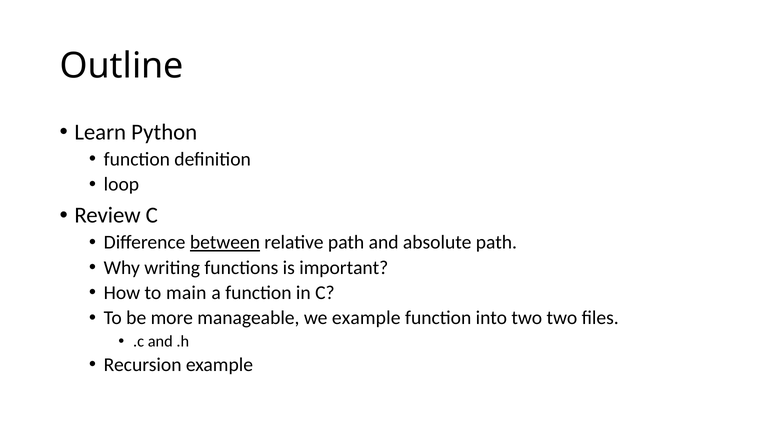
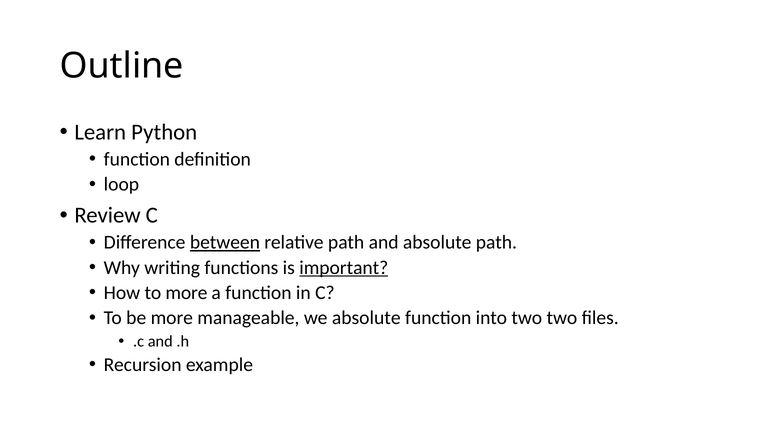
important underline: none -> present
to main: main -> more
we example: example -> absolute
